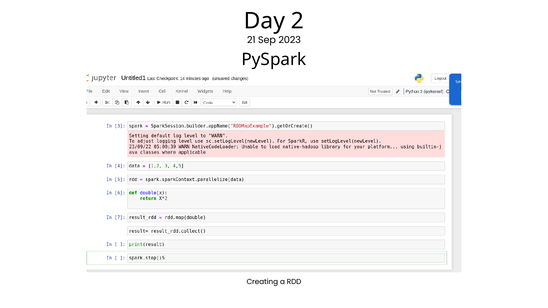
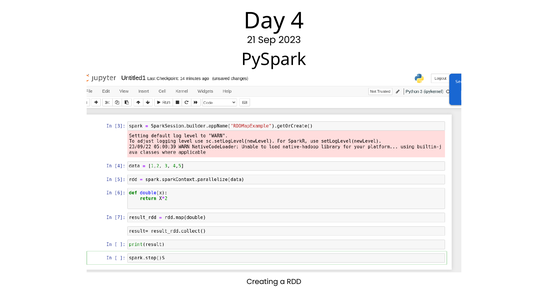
2: 2 -> 4
